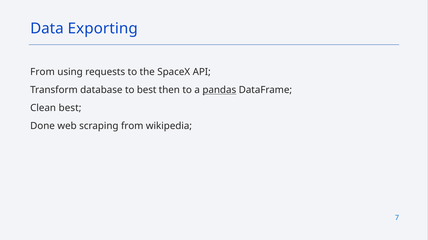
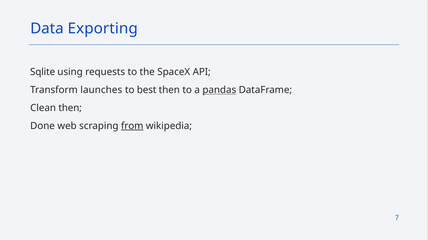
From at (43, 72): From -> Sqlite
database: database -> launches
Clean best: best -> then
from at (132, 126) underline: none -> present
